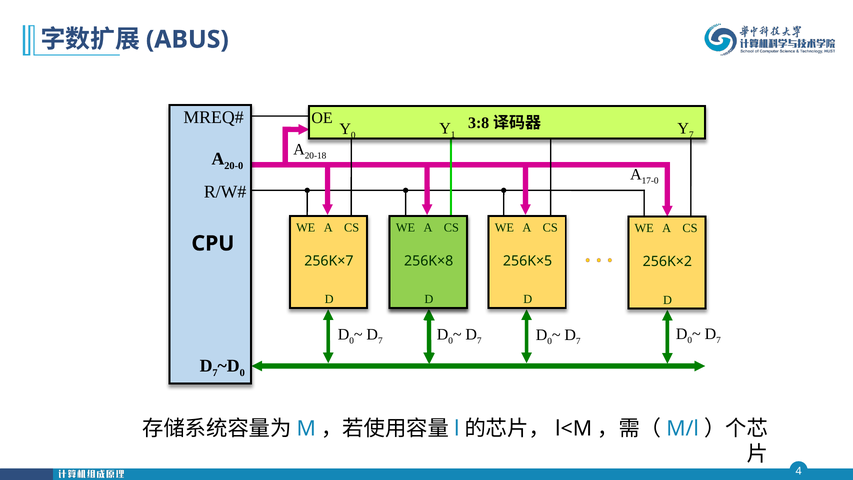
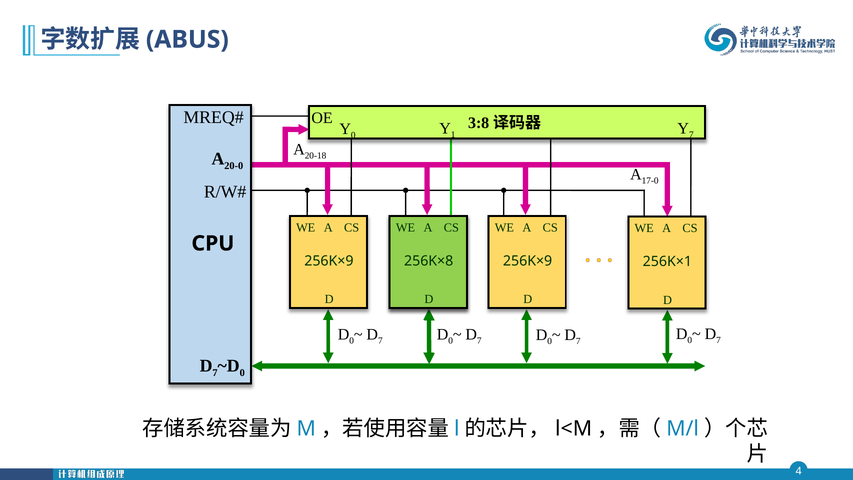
256K×7 at (329, 261): 256K×7 -> 256K×9
256K×5 at (528, 261): 256K×5 -> 256K×9
256K×2: 256K×2 -> 256K×1
